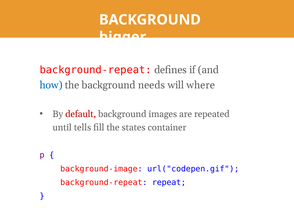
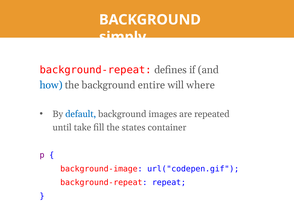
bigger: bigger -> simply
needs: needs -> entire
default colour: red -> blue
tells: tells -> take
